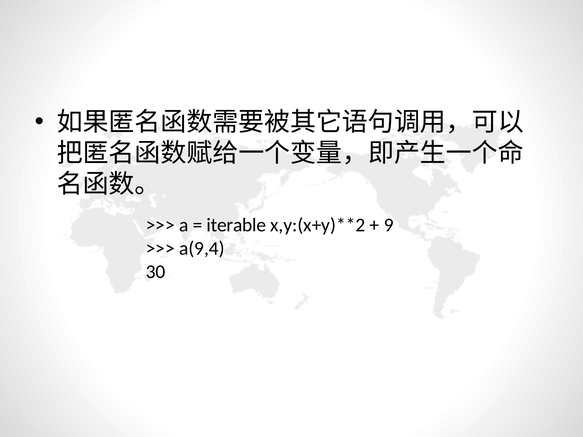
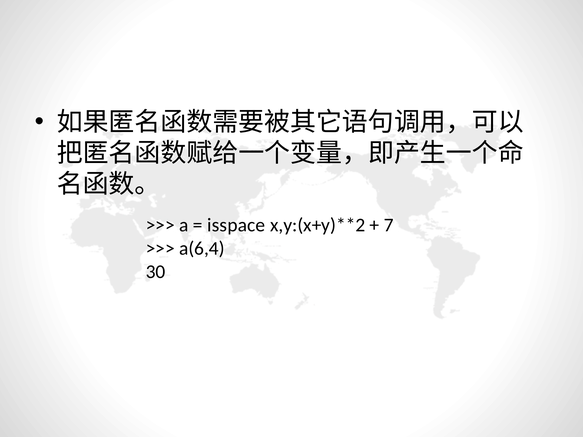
iterable: iterable -> isspace
9: 9 -> 7
a(9,4: a(9,4 -> a(6,4
